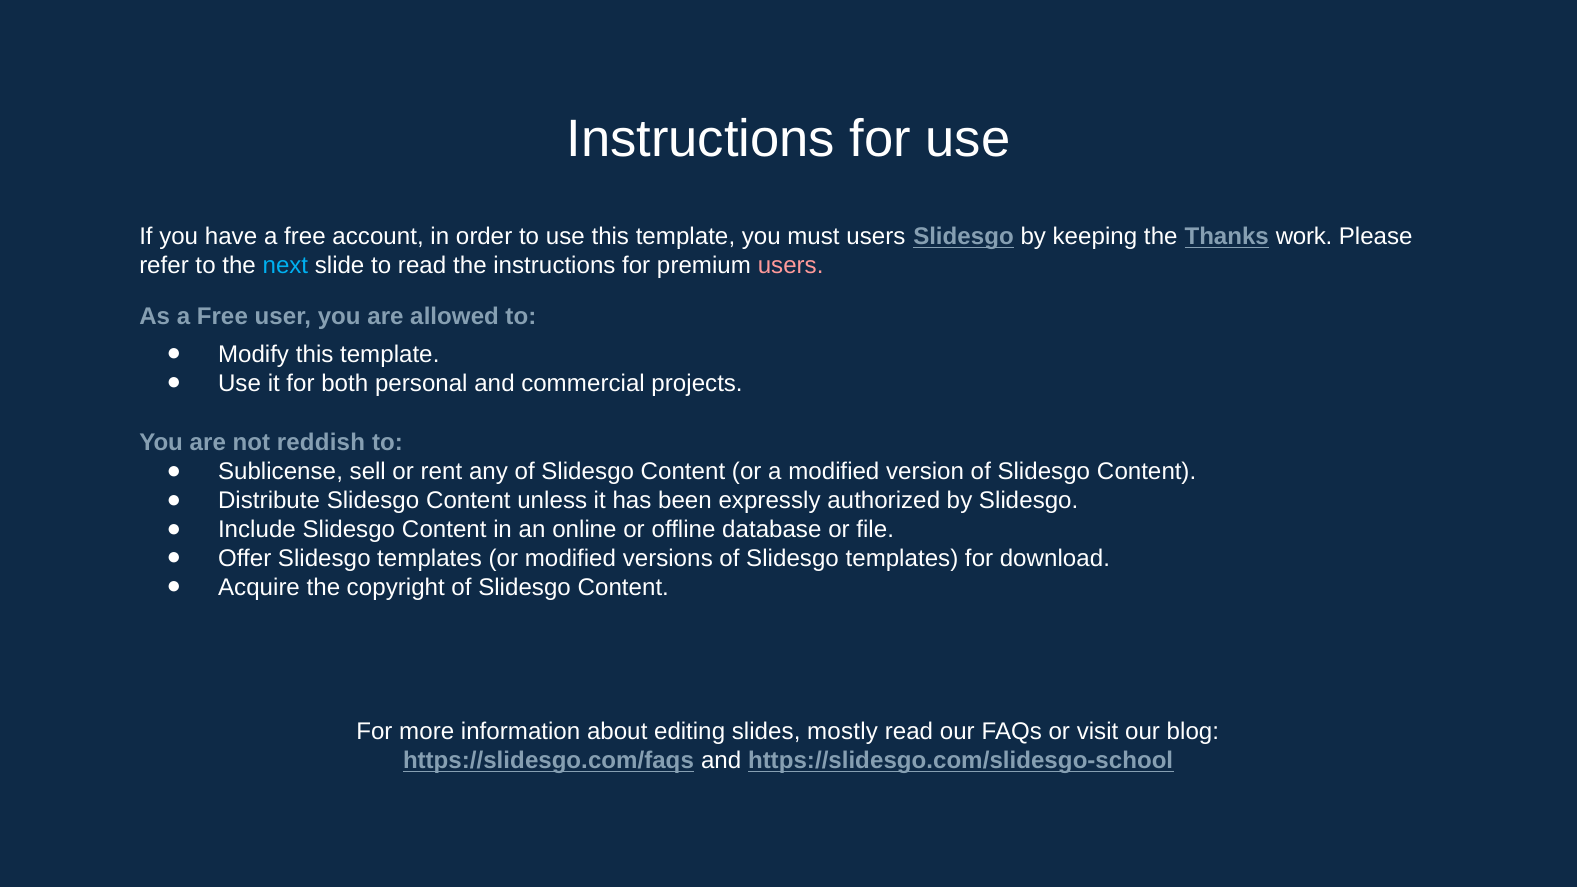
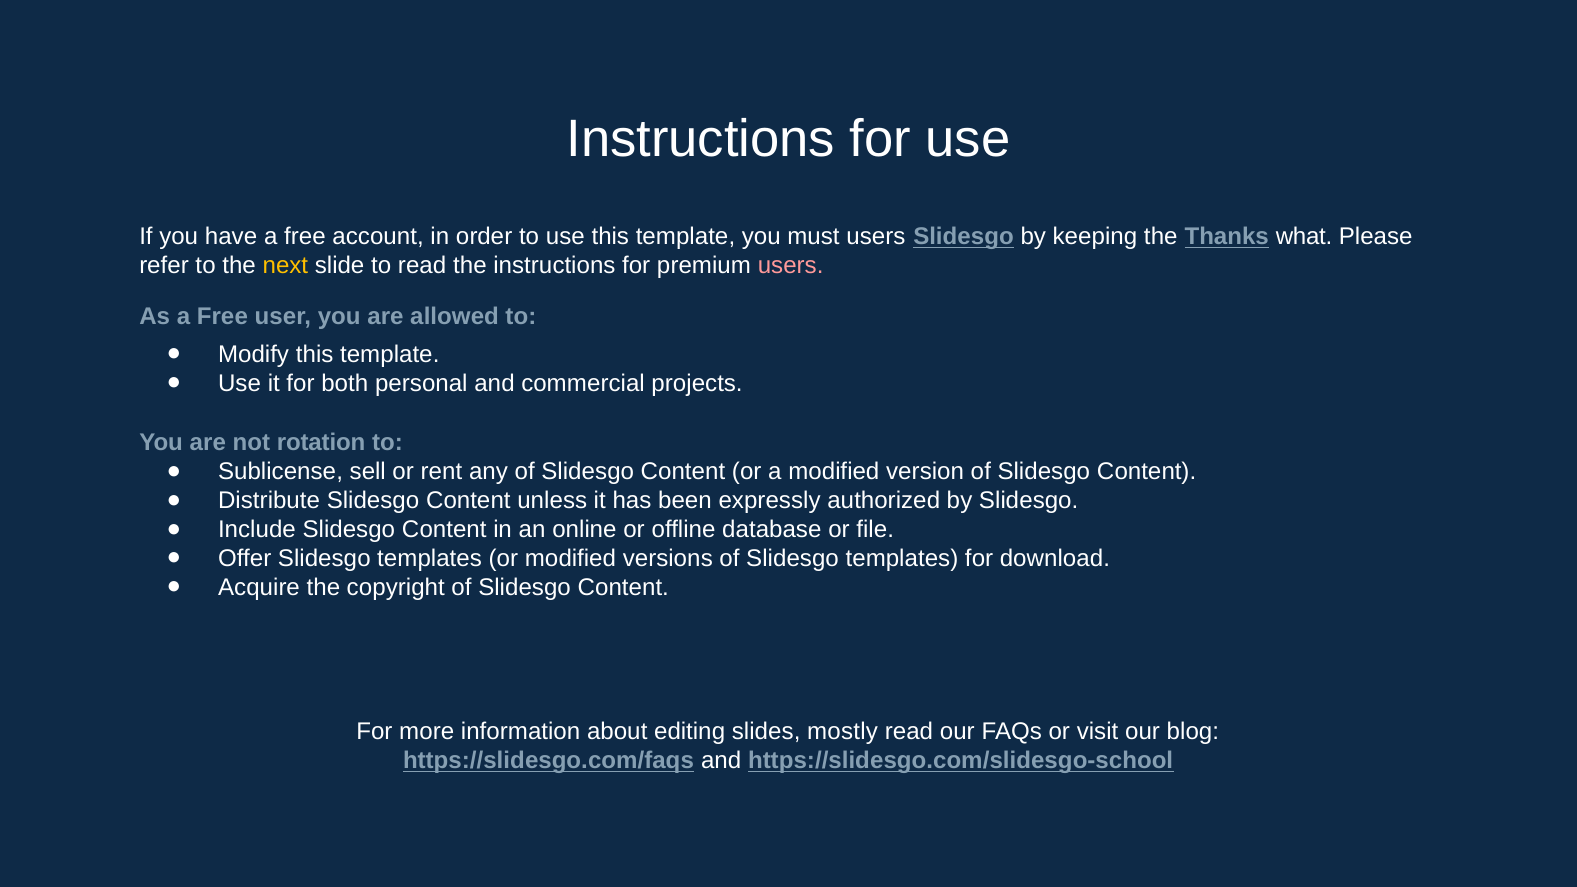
work: work -> what
next colour: light blue -> yellow
reddish: reddish -> rotation
